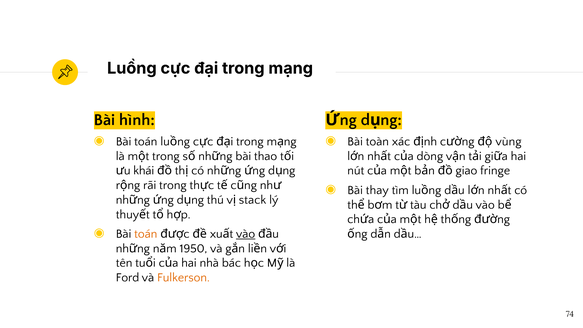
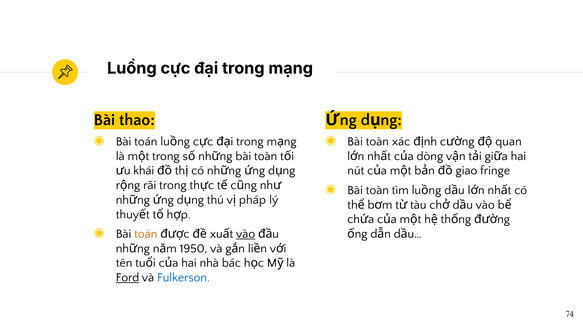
hình: hình -> thao
vùng: vùng -> quan
thao at (266, 156): thao -> toàn
thay at (377, 190): thay -> toàn
stack: stack -> pháp
Ford underline: none -> present
Fulkerson colour: orange -> blue
